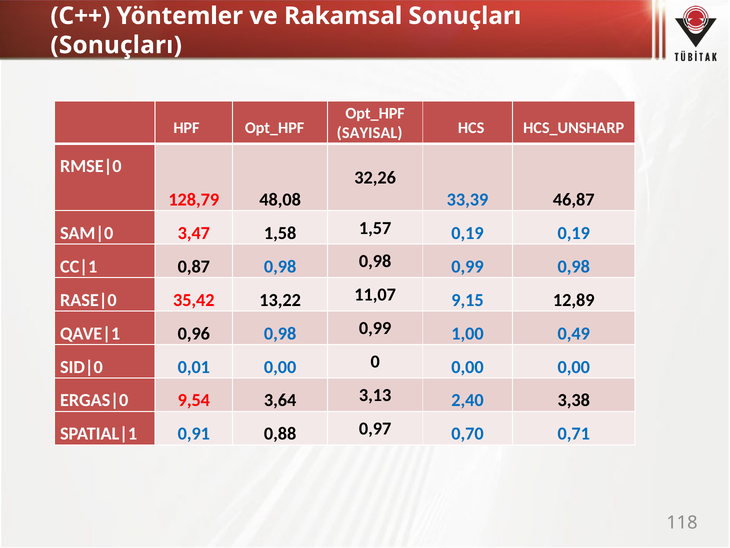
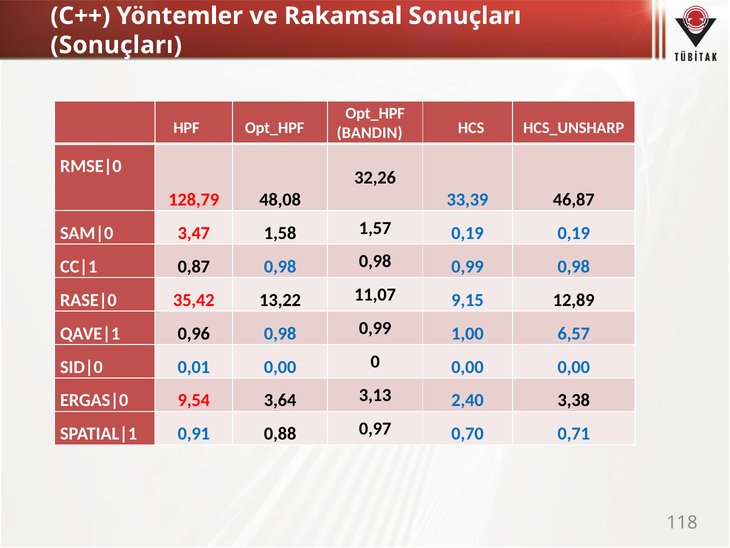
SAYISAL: SAYISAL -> BANDIN
0,49: 0,49 -> 6,57
